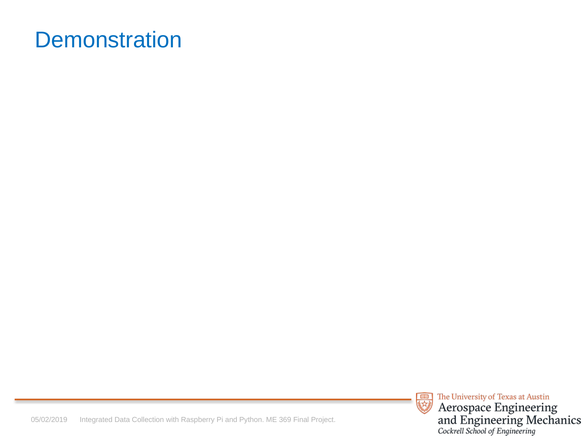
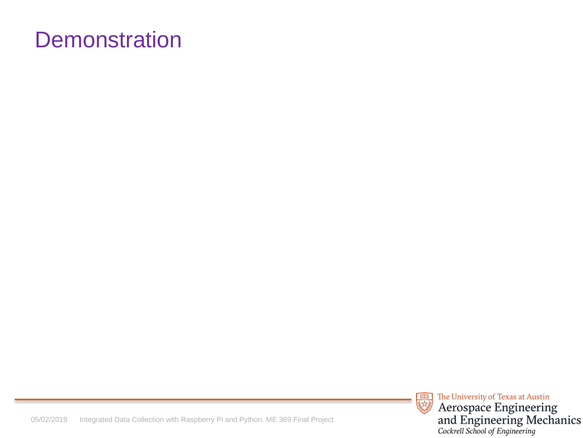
Demonstration colour: blue -> purple
